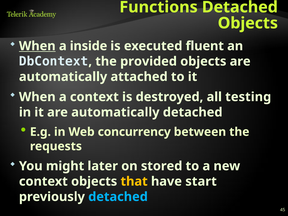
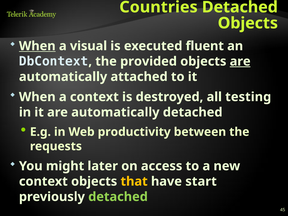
Functions: Functions -> Countries
inside: inside -> visual
are at (240, 61) underline: none -> present
concurrency: concurrency -> productivity
stored: stored -> access
detached at (118, 197) colour: light blue -> light green
